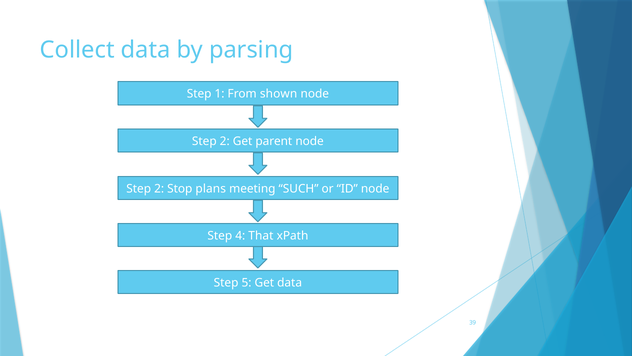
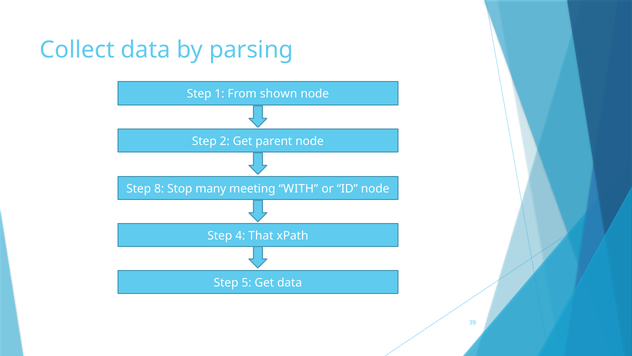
2 at (159, 189): 2 -> 8
plans: plans -> many
SUCH: SUCH -> WITH
